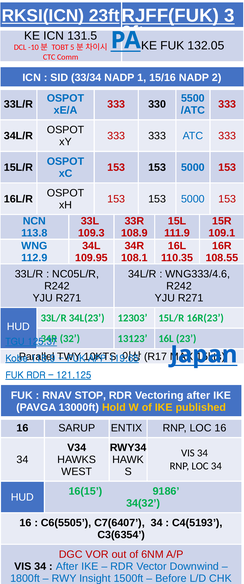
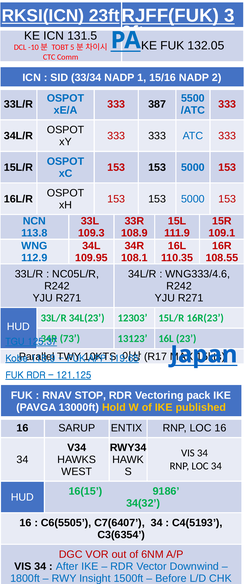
330: 330 -> 387
32: 32 -> 73
Vectoring after: after -> pack
